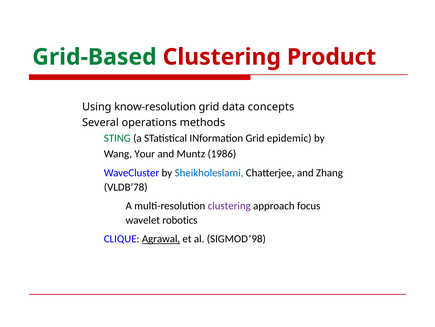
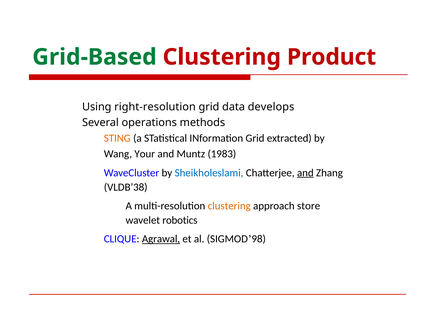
know-resolution: know-resolution -> right-resolution
concepts: concepts -> develops
STING colour: green -> orange
epidemic: epidemic -> extracted
1986: 1986 -> 1983
and at (305, 172) underline: none -> present
VLDB’78: VLDB’78 -> VLDB’38
clustering at (229, 205) colour: purple -> orange
focus: focus -> store
